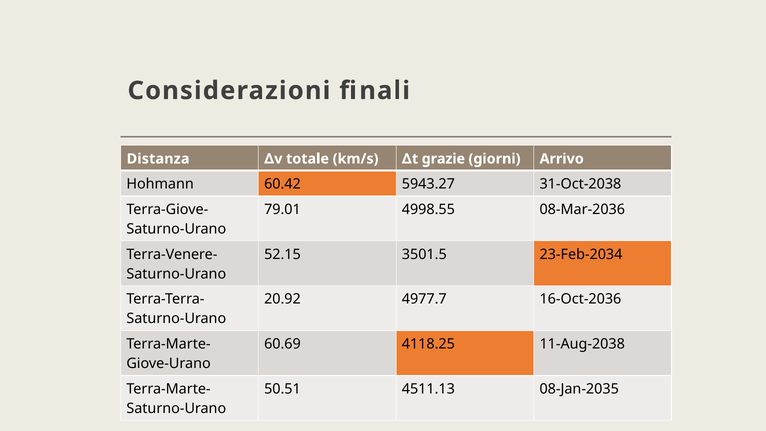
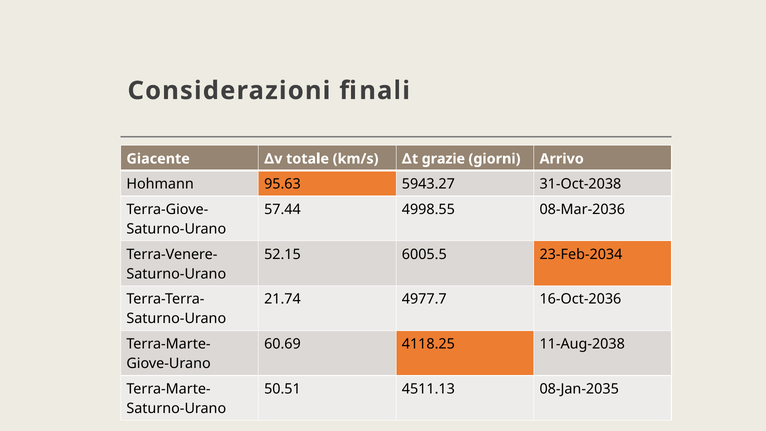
Distanza: Distanza -> Giacente
60.42: 60.42 -> 95.63
79.01: 79.01 -> 57.44
3501.5: 3501.5 -> 6005.5
20.92: 20.92 -> 21.74
